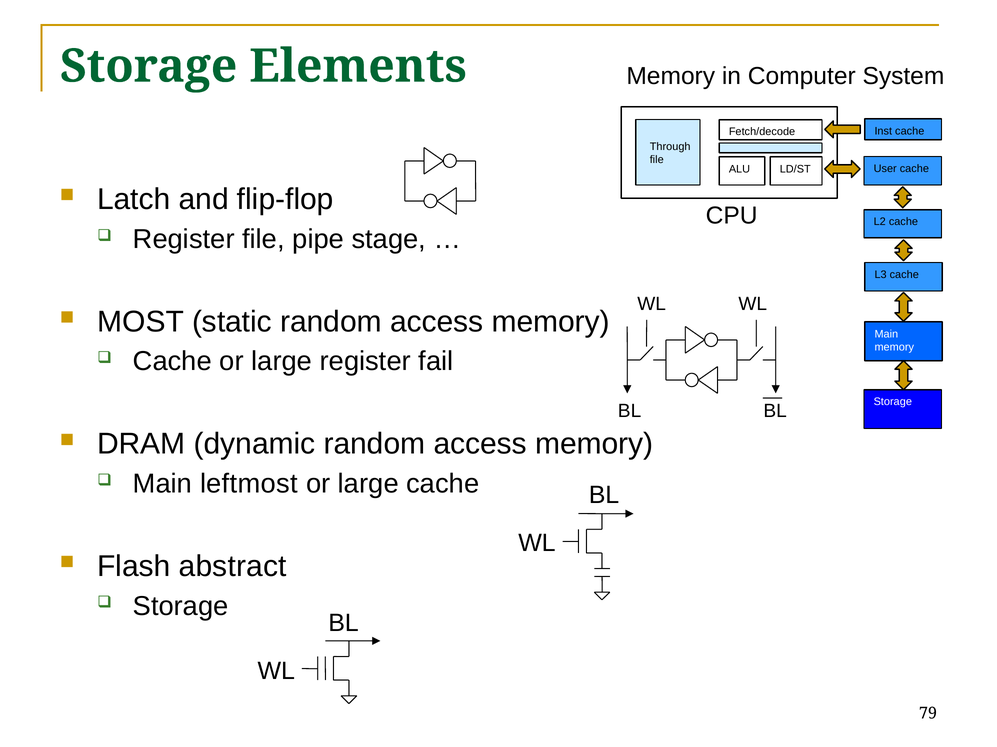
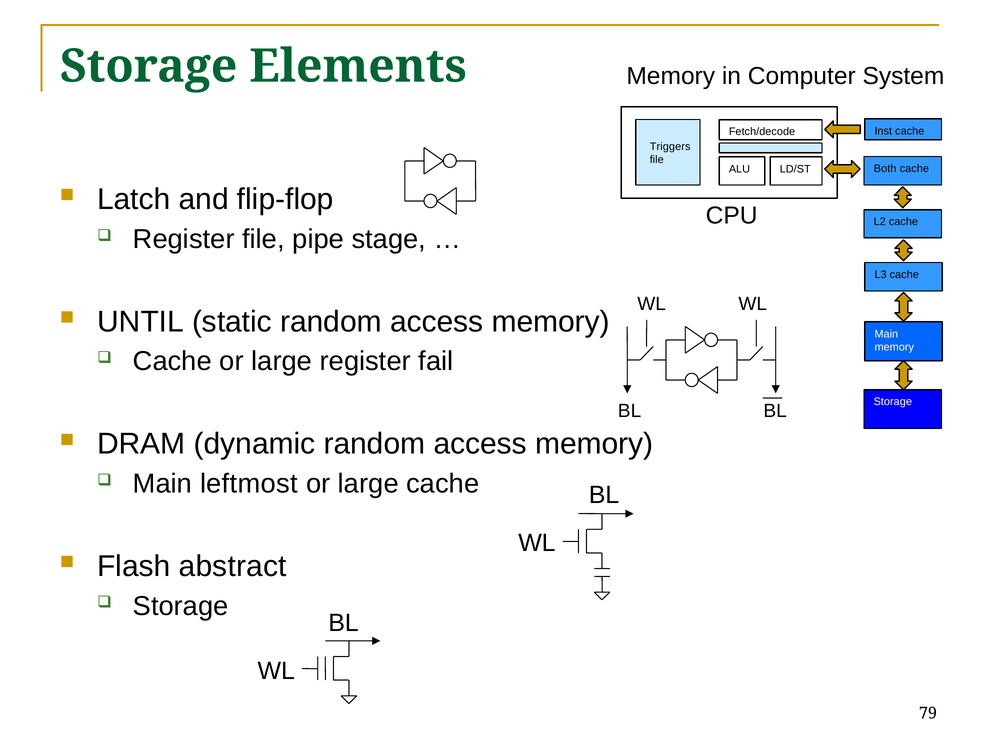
Through: Through -> Triggers
User: User -> Both
MOST: MOST -> UNTIL
